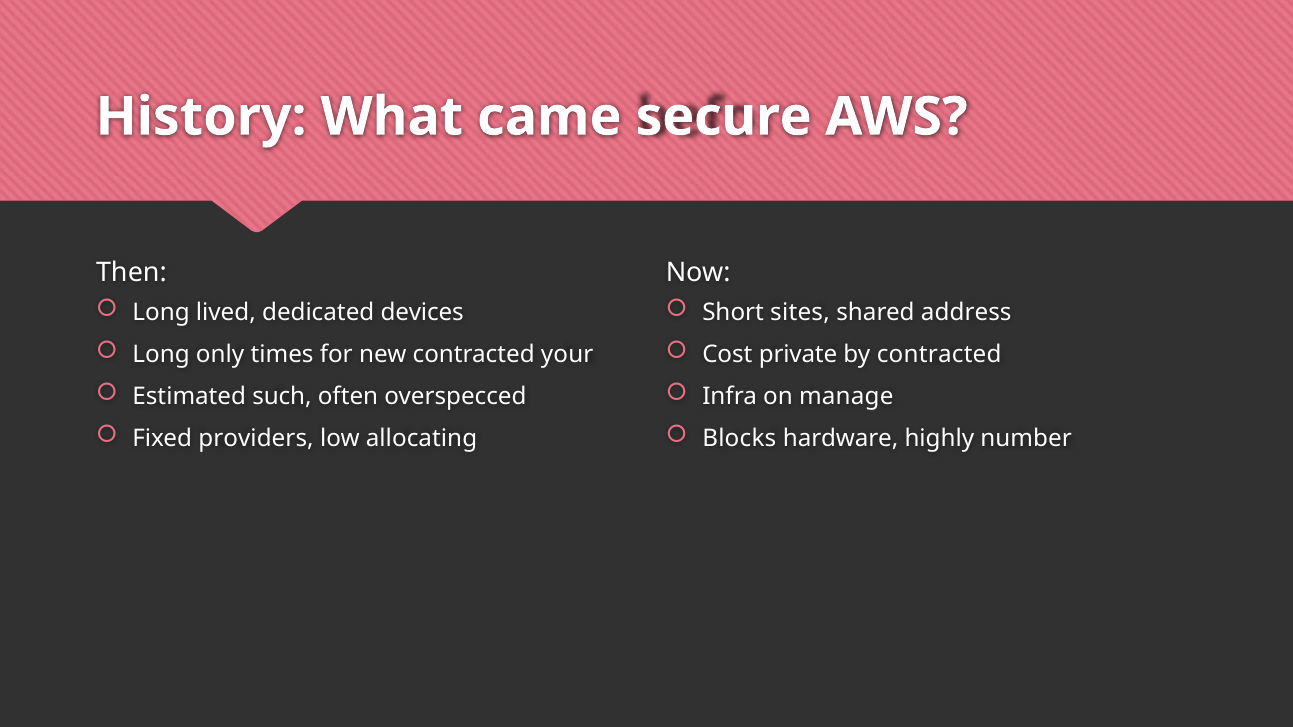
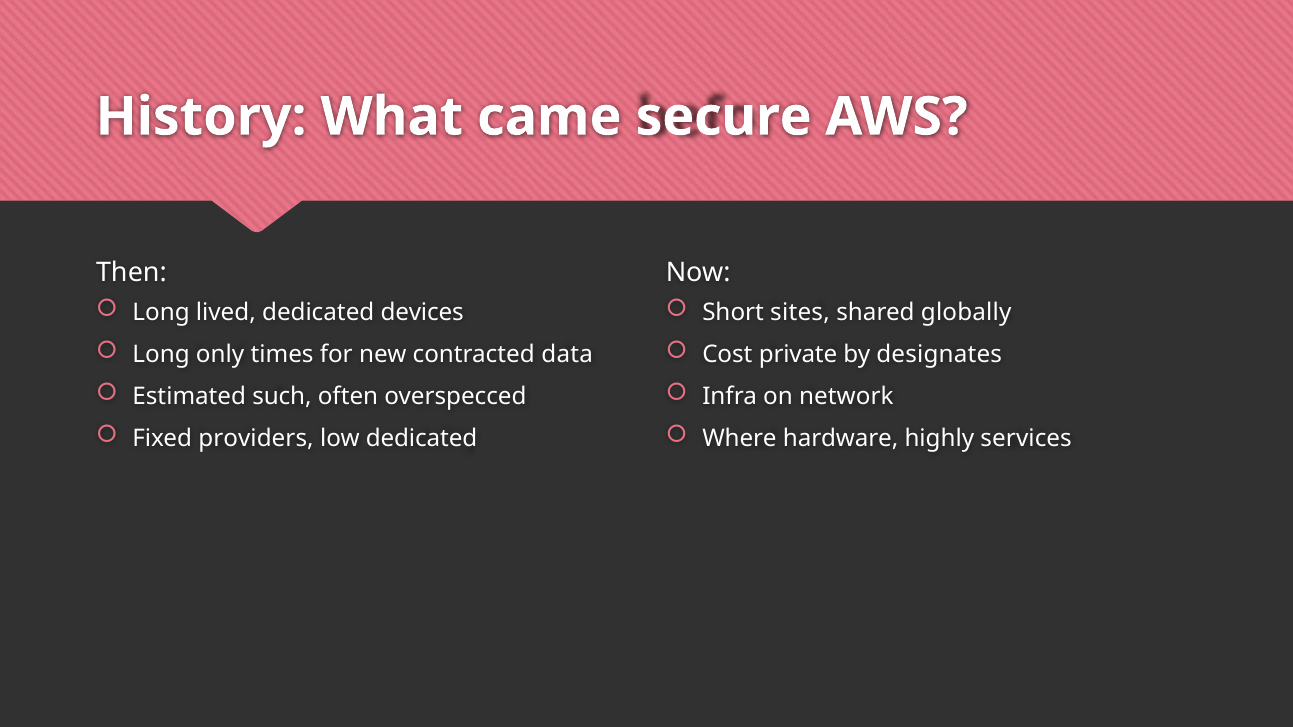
address: address -> globally
your: your -> data
by contracted: contracted -> designates
manage: manage -> network
low allocating: allocating -> dedicated
Blocks: Blocks -> Where
number: number -> services
